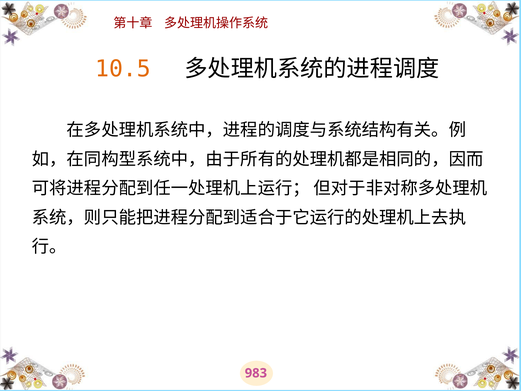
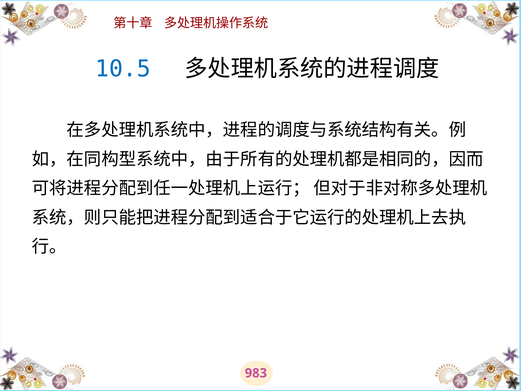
10.5 colour: orange -> blue
